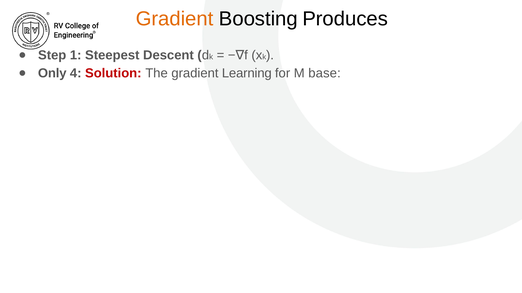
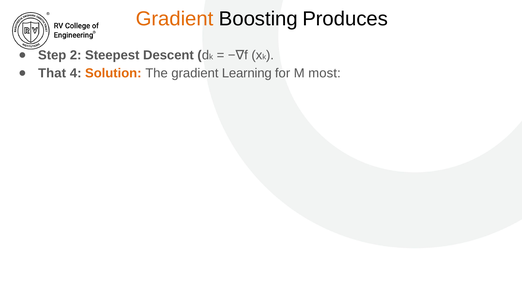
1: 1 -> 2
Only: Only -> That
Solution colour: red -> orange
base: base -> most
